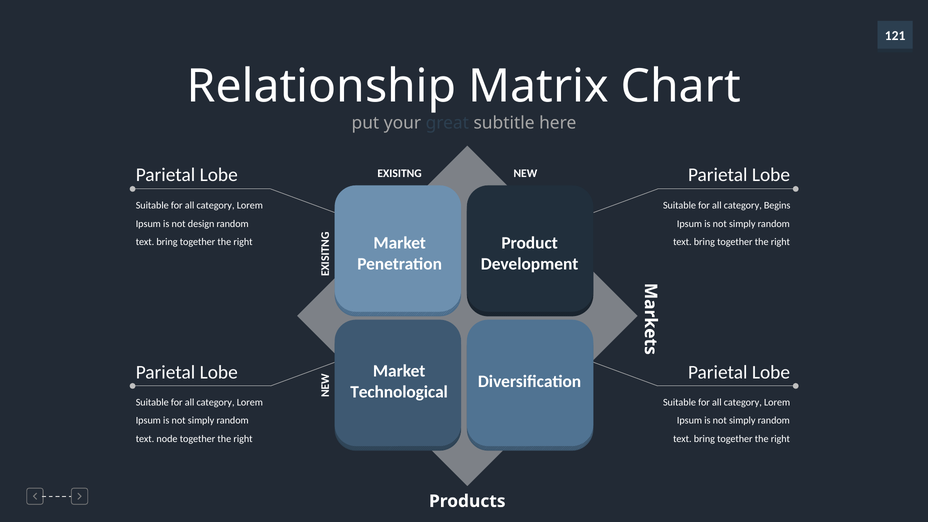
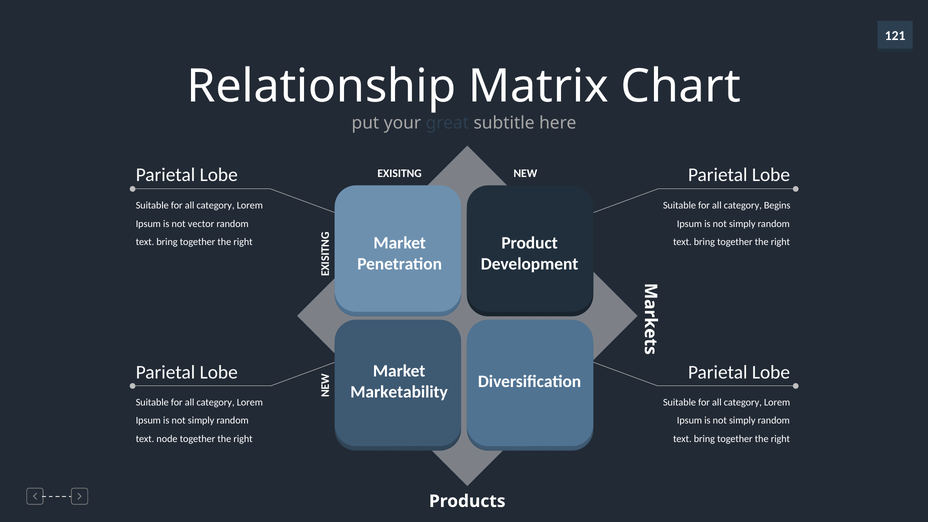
design: design -> vector
Technological: Technological -> Marketability
